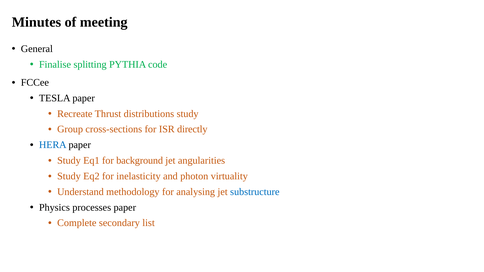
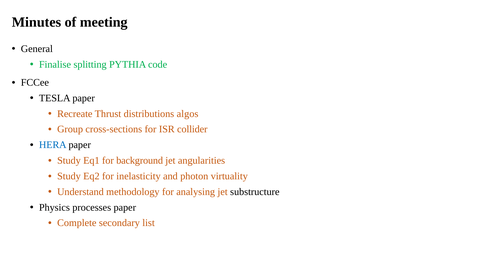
distributions study: study -> algos
directly: directly -> collider
substructure colour: blue -> black
